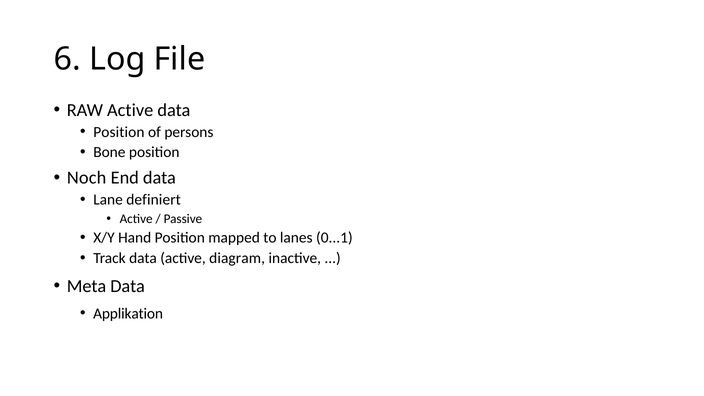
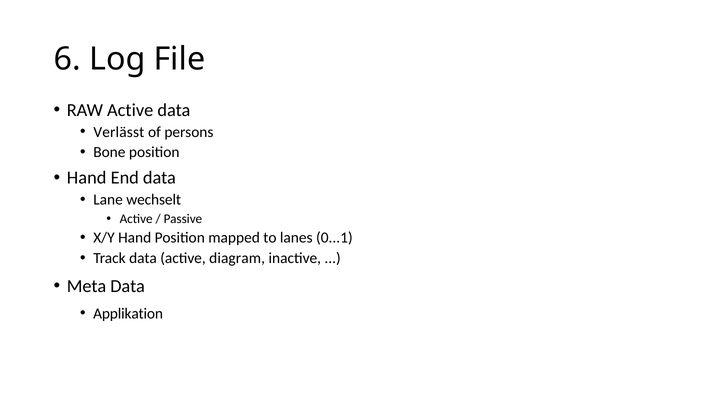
Position at (119, 132): Position -> Verlässt
Noch at (87, 178): Noch -> Hand
definiert: definiert -> wechselt
